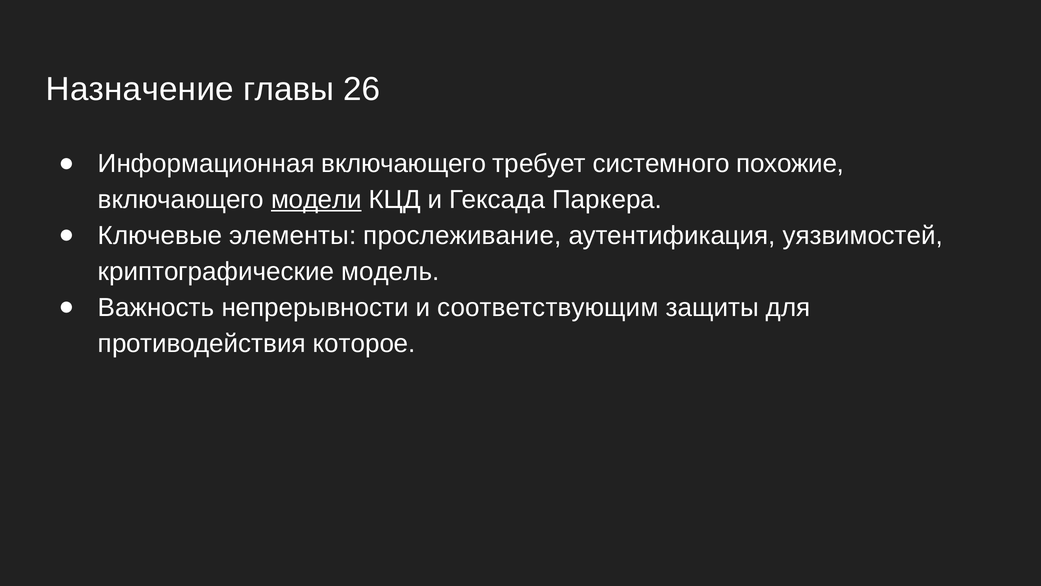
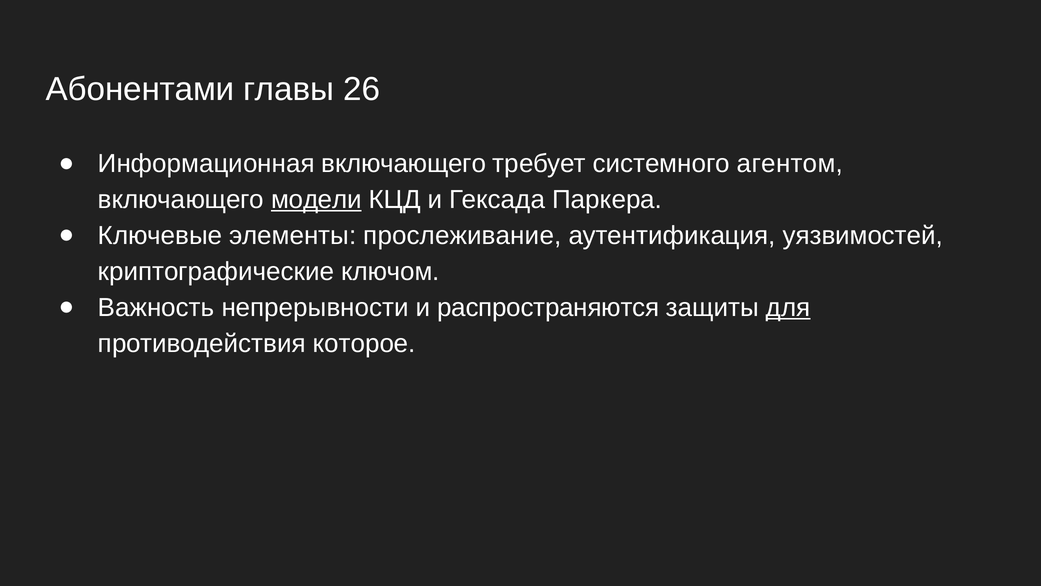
Назначение: Назначение -> Абонентами
похожие: похожие -> агентом
модель: модель -> ключом
соответствующим: соответствующим -> распространяются
для underline: none -> present
